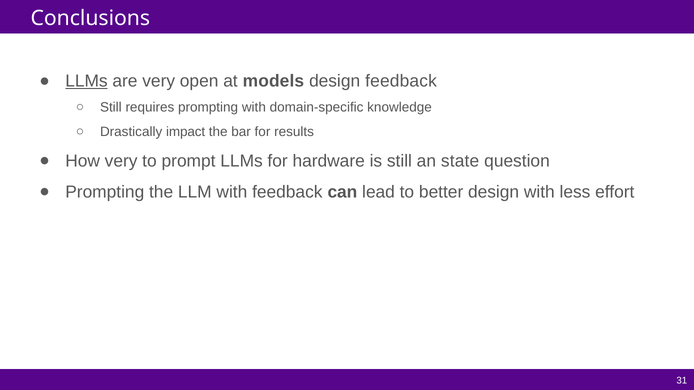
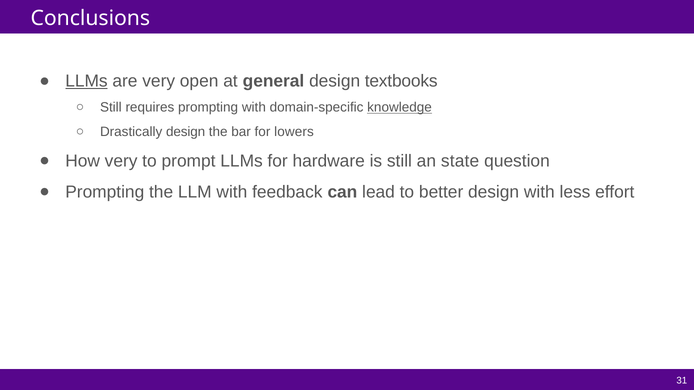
models: models -> general
design feedback: feedback -> textbooks
knowledge underline: none -> present
Drastically impact: impact -> design
results: results -> lowers
